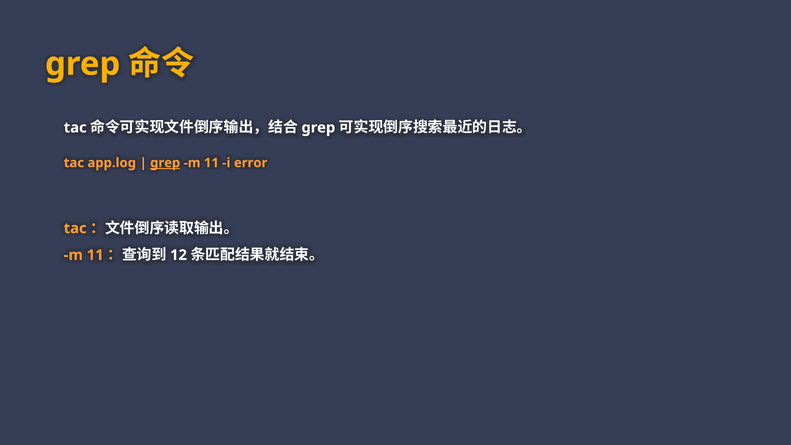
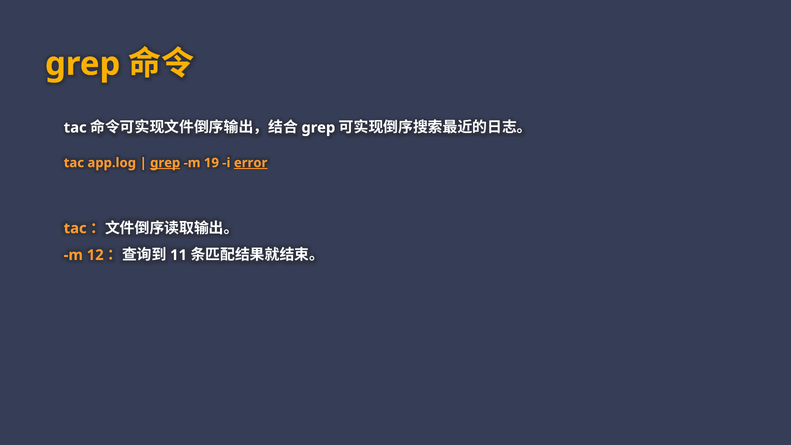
11 at (211, 163): 11 -> 19
error underline: none -> present
11 at (95, 255): 11 -> 12
12: 12 -> 11
